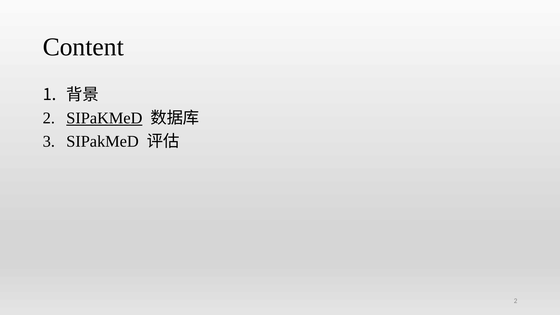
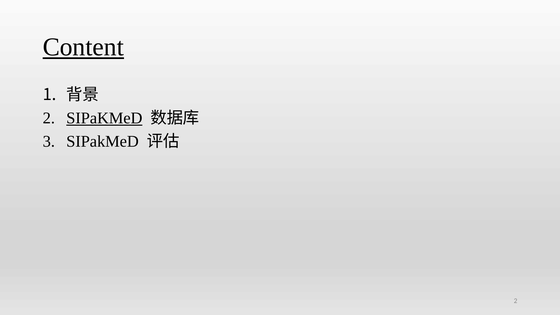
Content underline: none -> present
